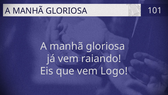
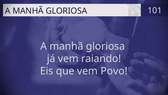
Logo: Logo -> Povo
